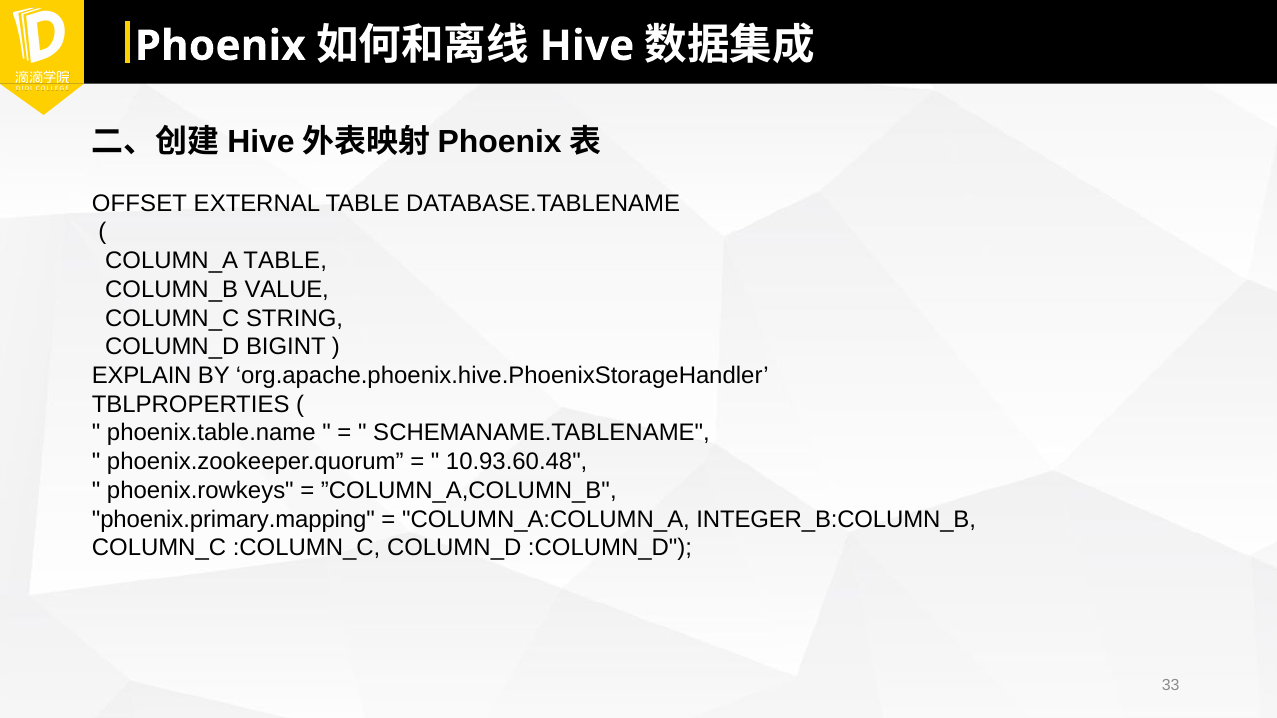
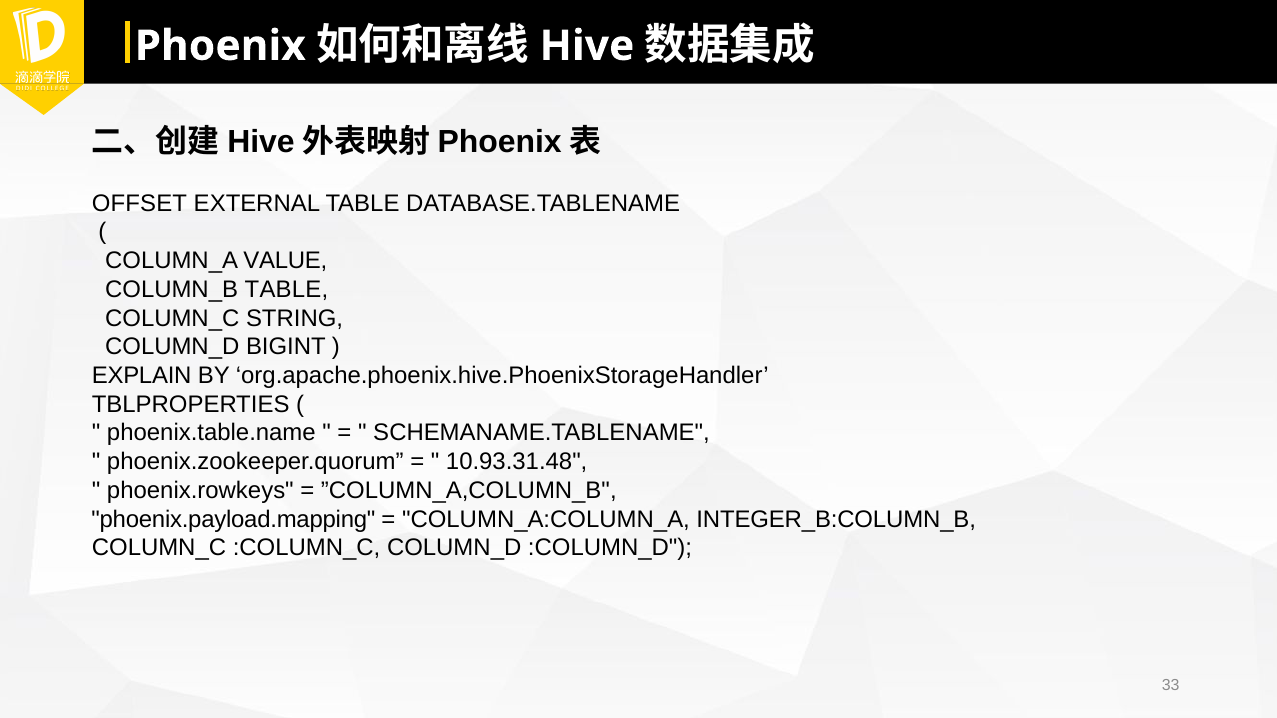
COLUMN_A TABLE: TABLE -> VALUE
COLUMN_B VALUE: VALUE -> TABLE
10.93.60.48: 10.93.60.48 -> 10.93.31.48
phoenix.primary.mapping: phoenix.primary.mapping -> phoenix.payload.mapping
